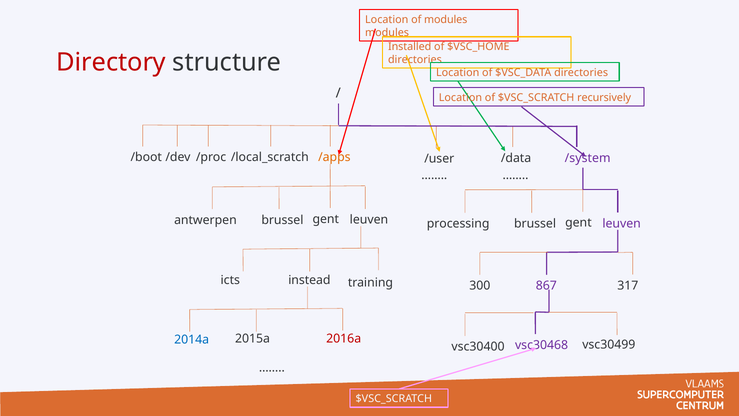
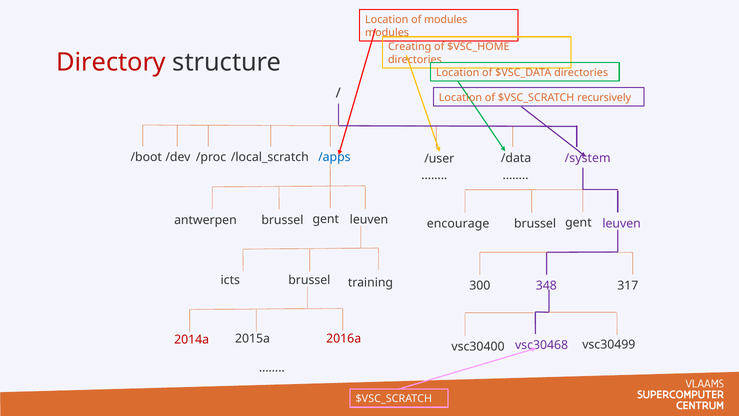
Installed: Installed -> Creating
/apps colour: orange -> blue
processing: processing -> encourage
instead at (309, 280): instead -> brussel
867: 867 -> 348
2014a colour: blue -> red
